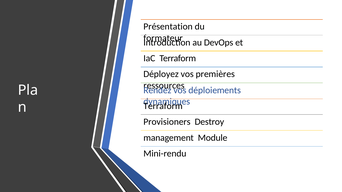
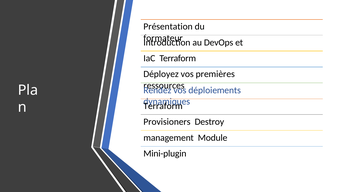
Mini-rendu: Mini-rendu -> Mini-plugin
